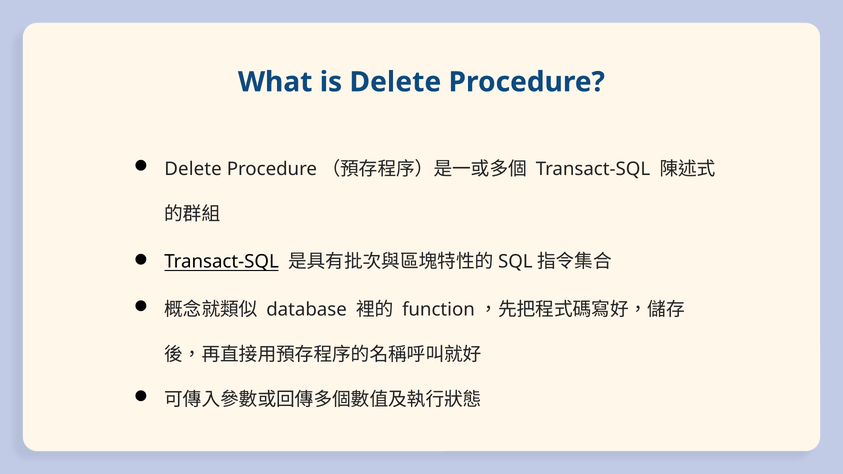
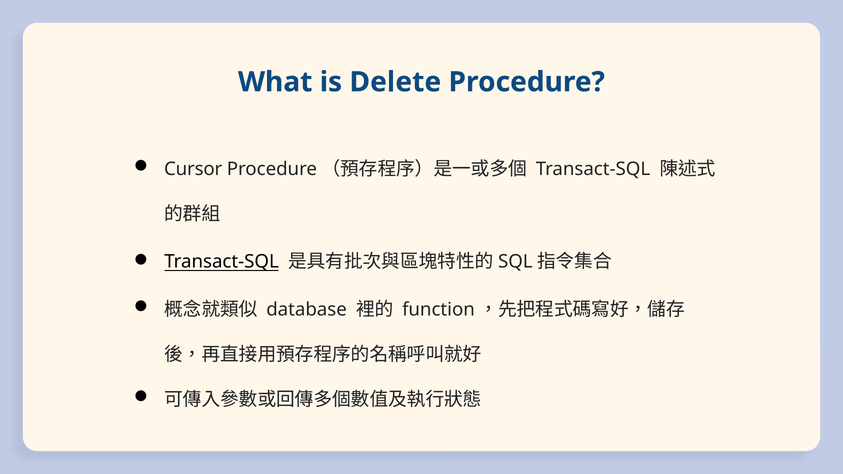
Delete at (193, 169): Delete -> Cursor
